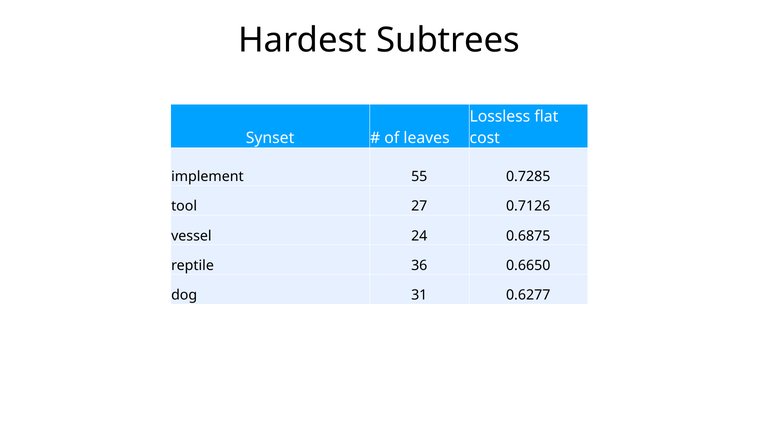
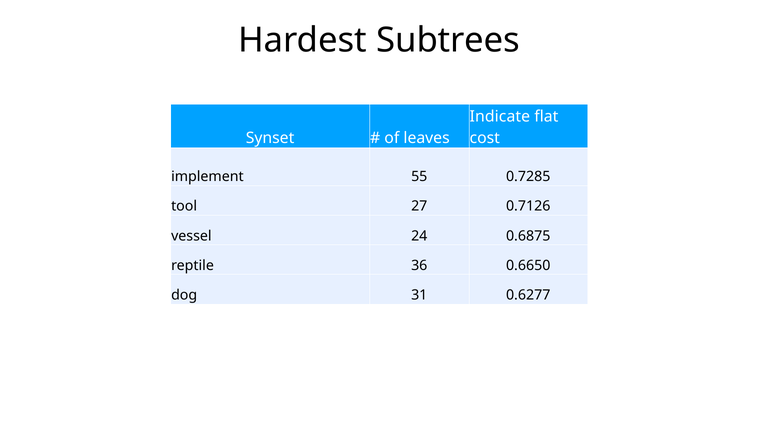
Lossless: Lossless -> Indicate
